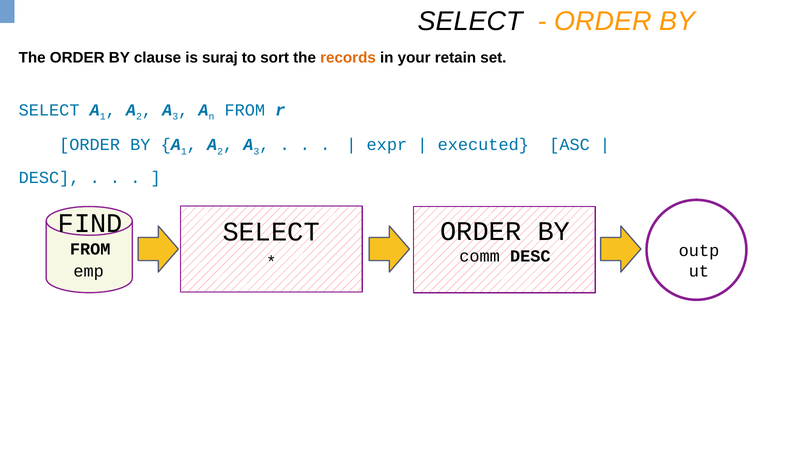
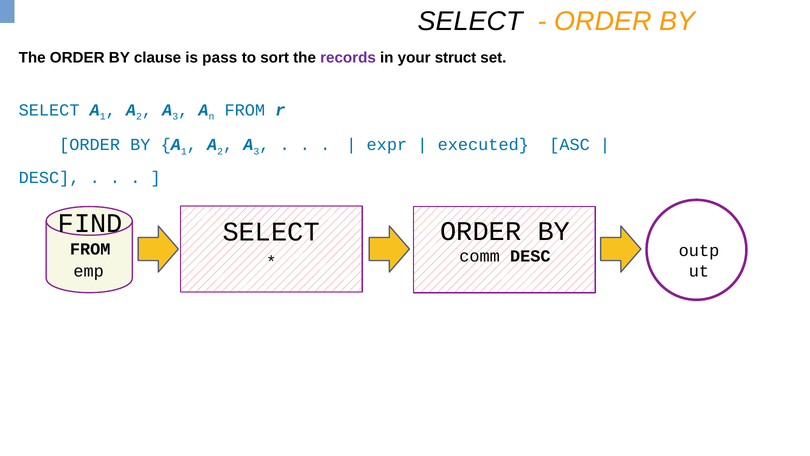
suraj: suraj -> pass
records colour: orange -> purple
retain: retain -> struct
